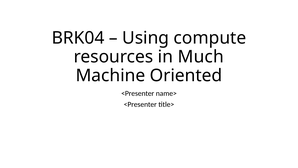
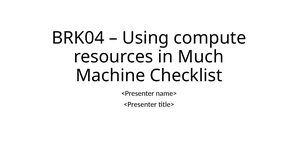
Oriented: Oriented -> Checklist
